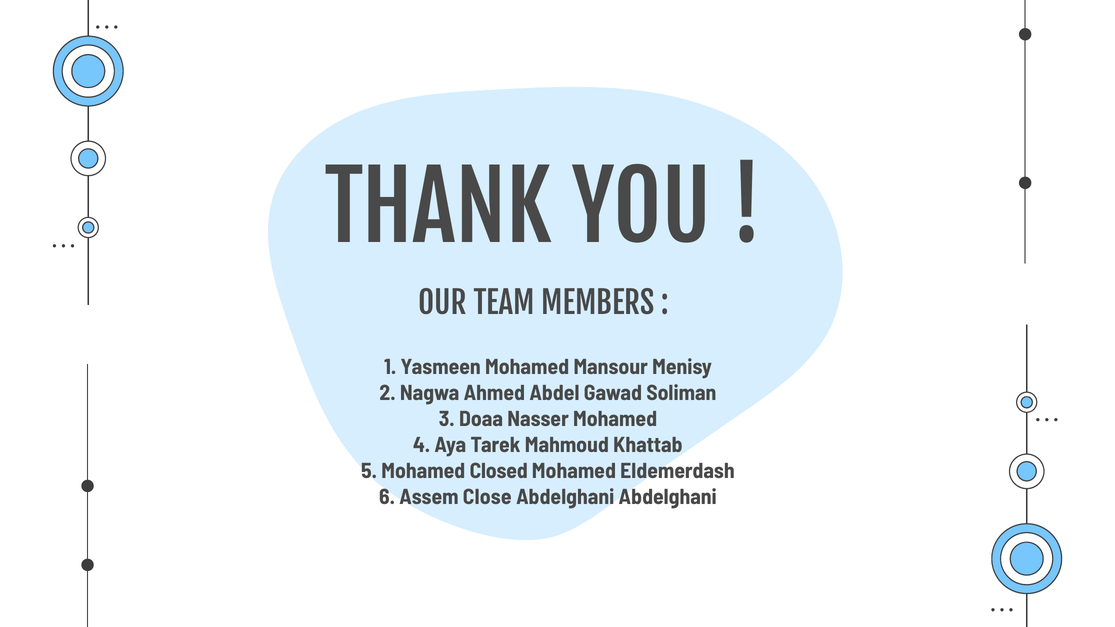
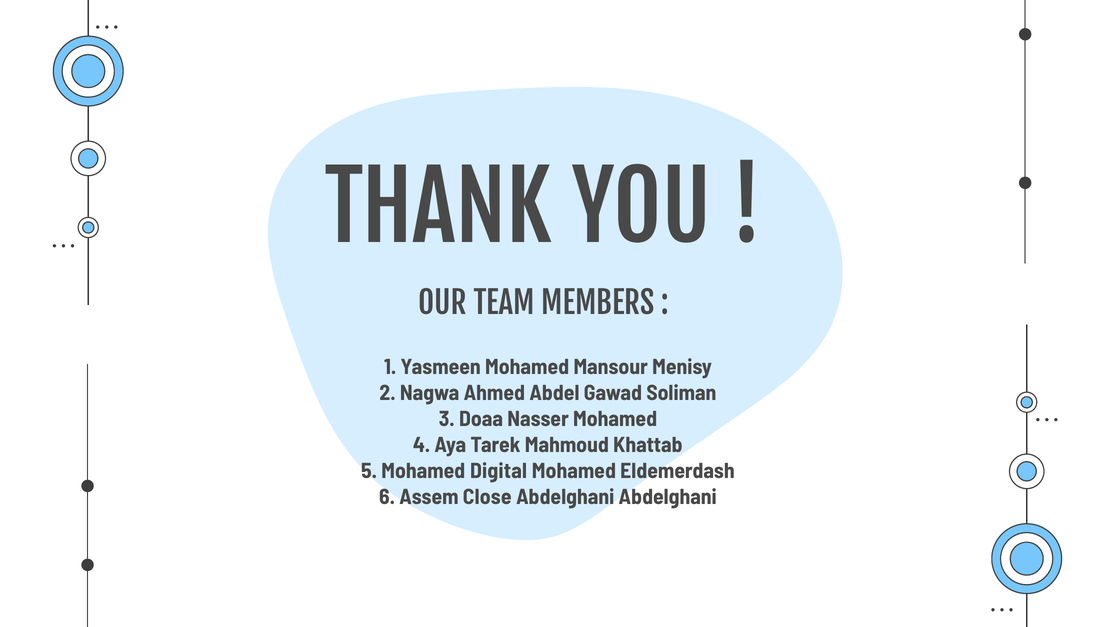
Closed: Closed -> Digital
